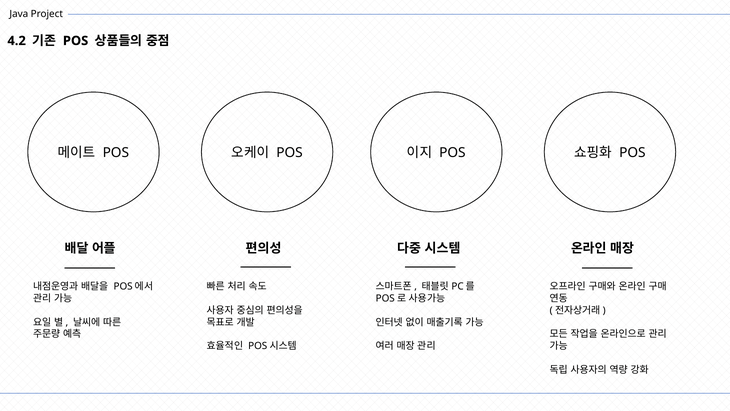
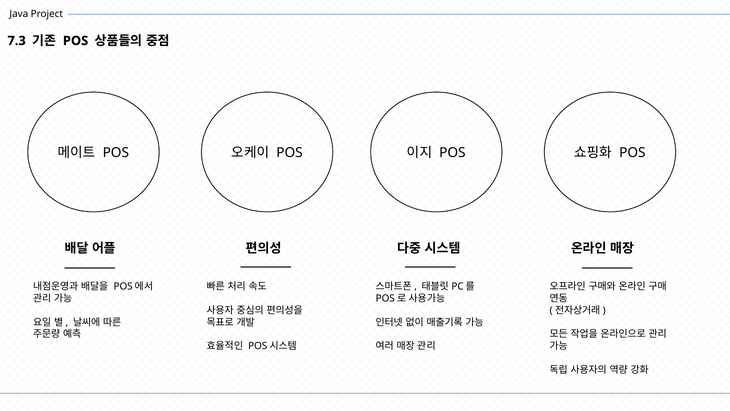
4.2: 4.2 -> 7.3
